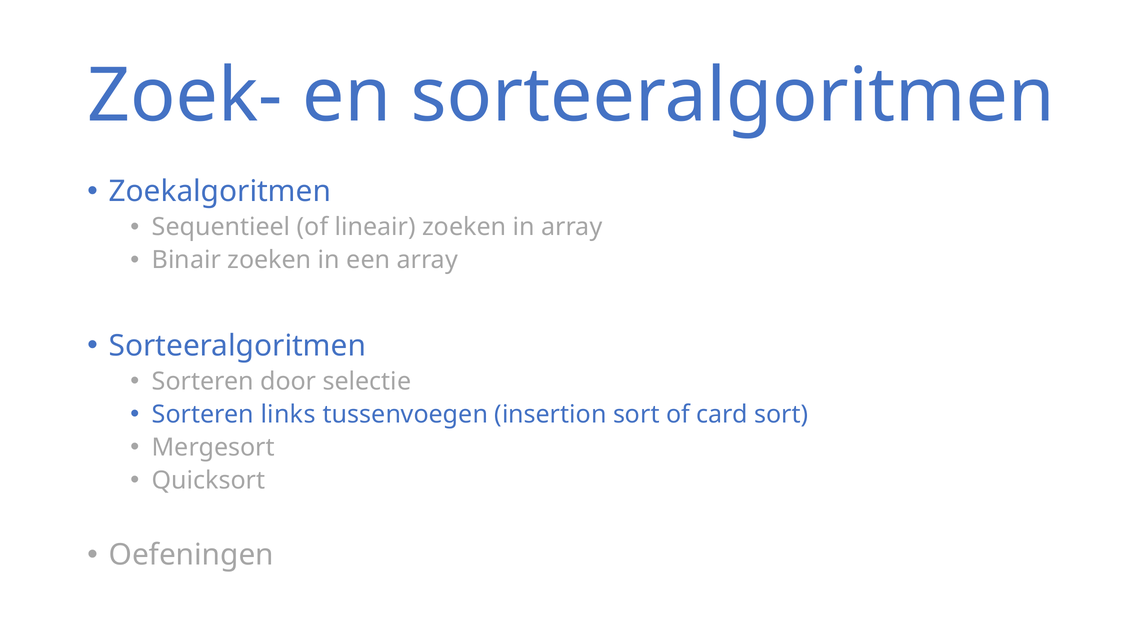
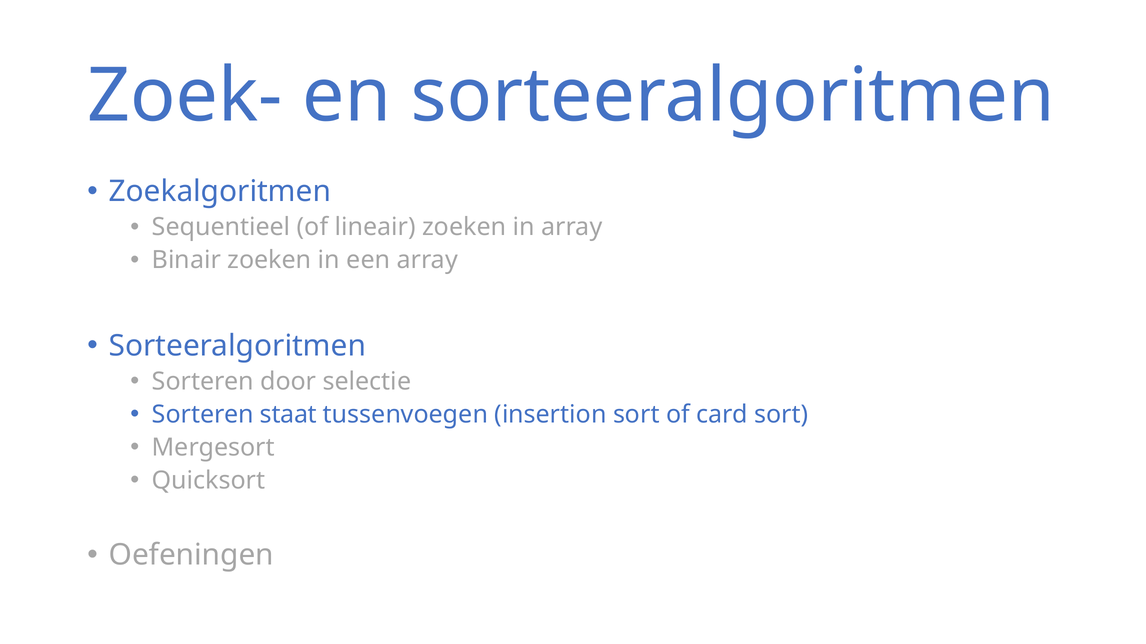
links: links -> staat
